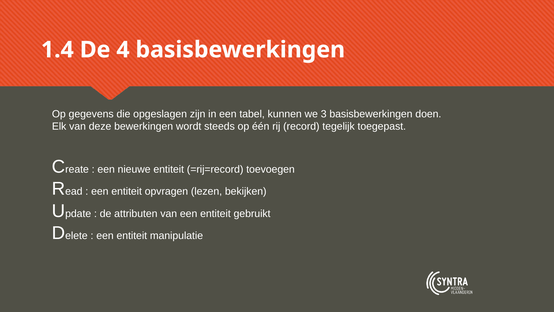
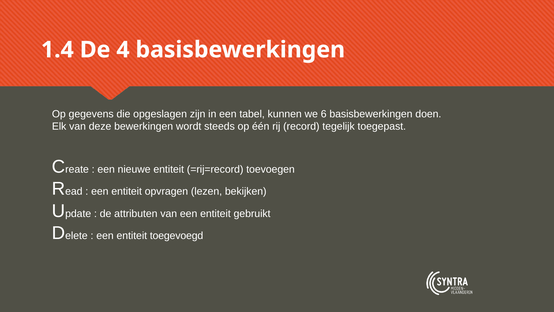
3: 3 -> 6
manipulatie: manipulatie -> toegevoegd
